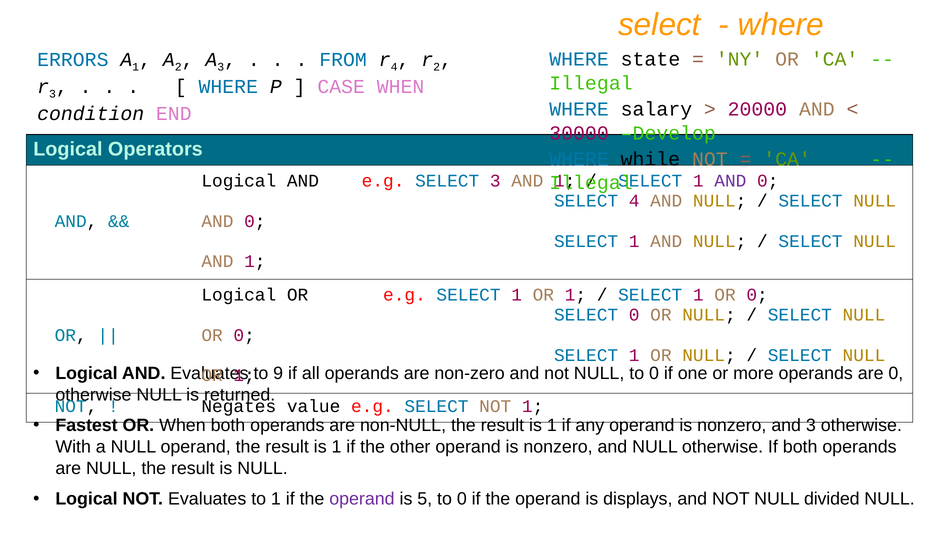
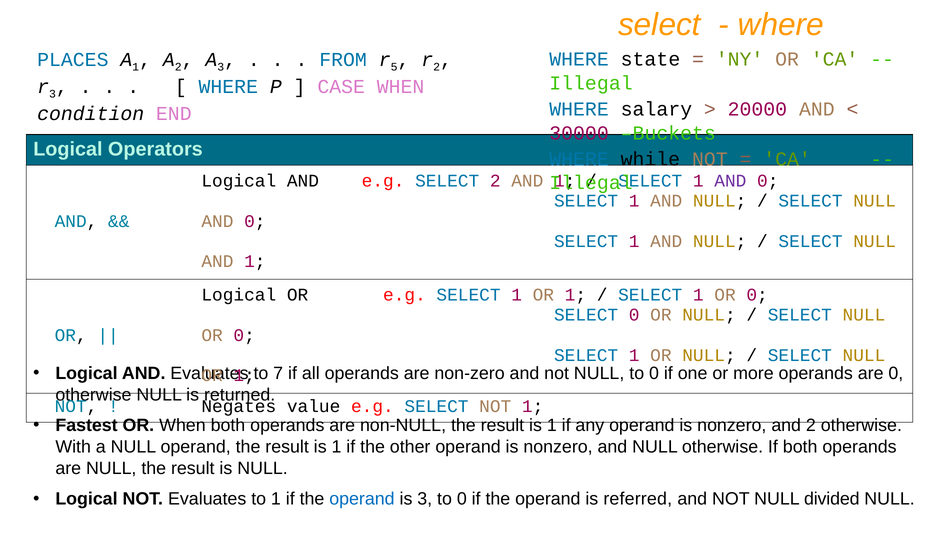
ERRORS: ERRORS -> PLACES
4 at (394, 67): 4 -> 5
Develop: Develop -> Buckets
SELECT 3: 3 -> 2
4 at (634, 201): 4 -> 1
9: 9 -> 7
and 3: 3 -> 2
operand at (362, 499) colour: purple -> blue
is 5: 5 -> 3
displays: displays -> referred
